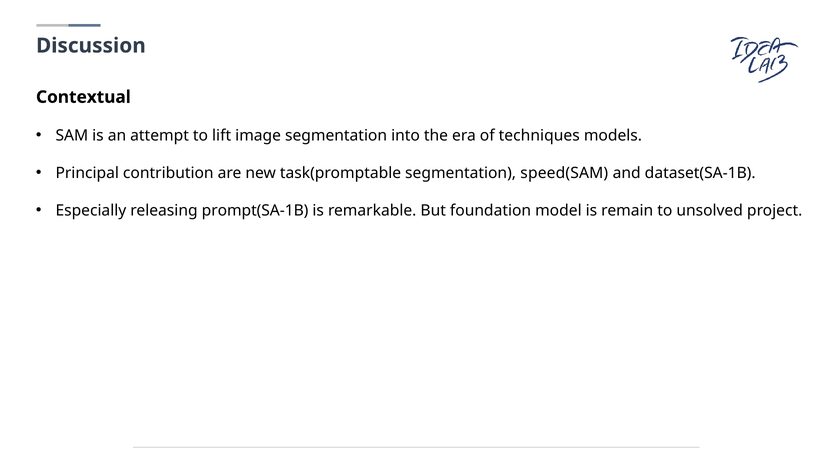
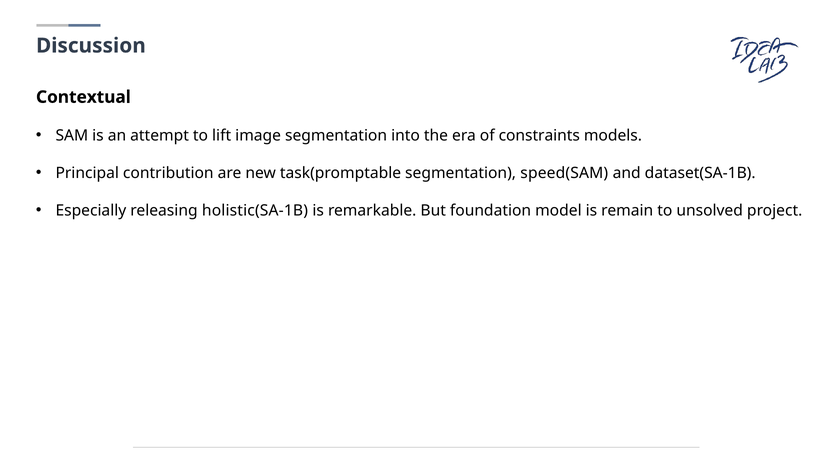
techniques: techniques -> constraints
prompt(SA-1B: prompt(SA-1B -> holistic(SA-1B
